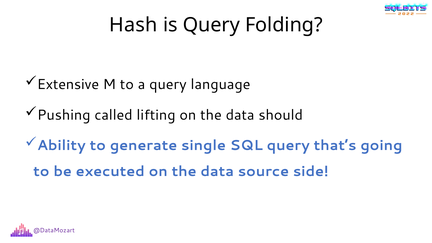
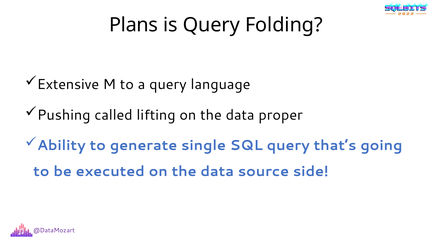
Hash: Hash -> Plans
should: should -> proper
